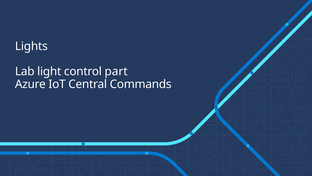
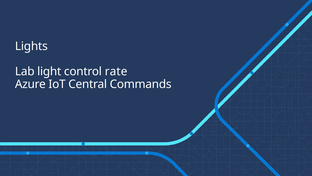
part: part -> rate
